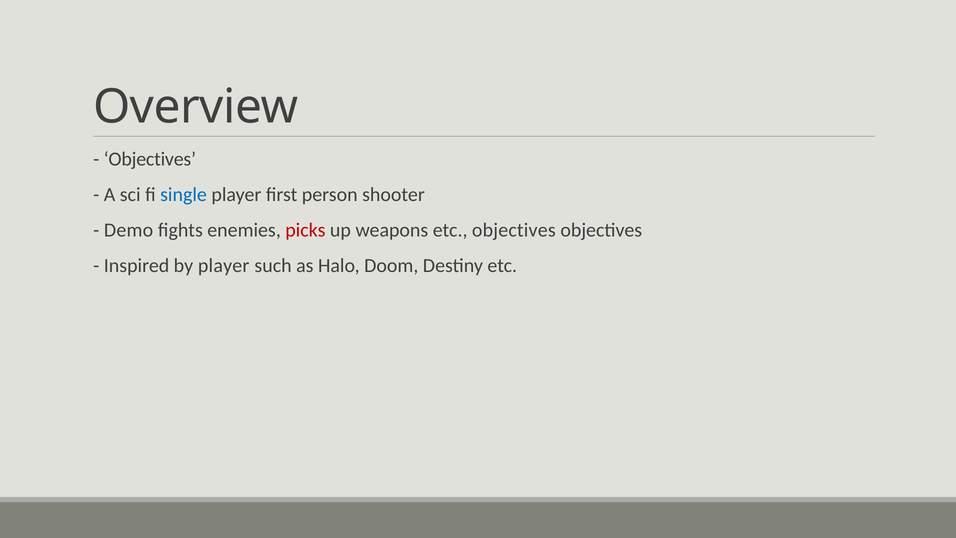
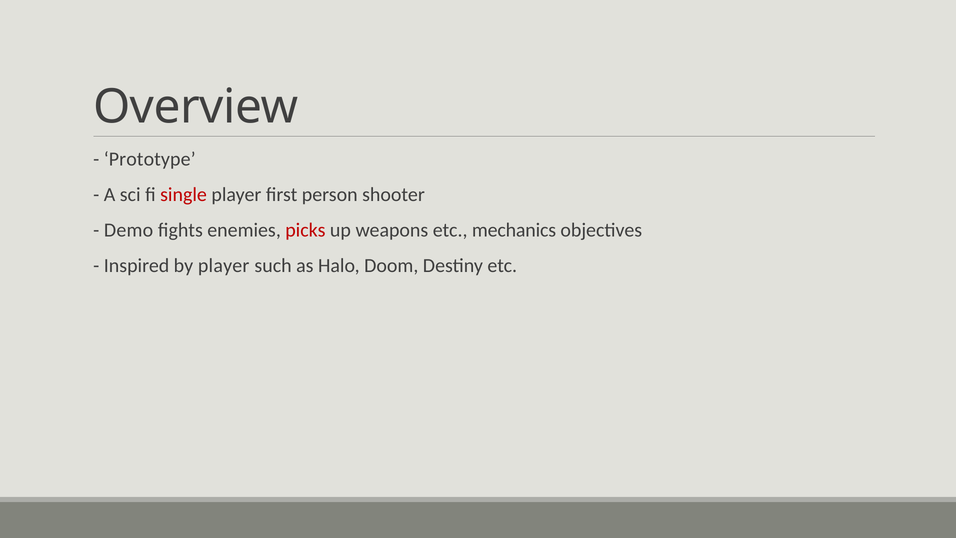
Objectives at (150, 159): Objectives -> Prototype
single colour: blue -> red
etc objectives: objectives -> mechanics
